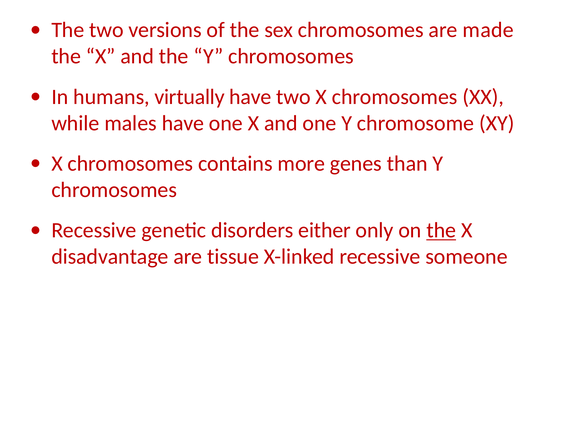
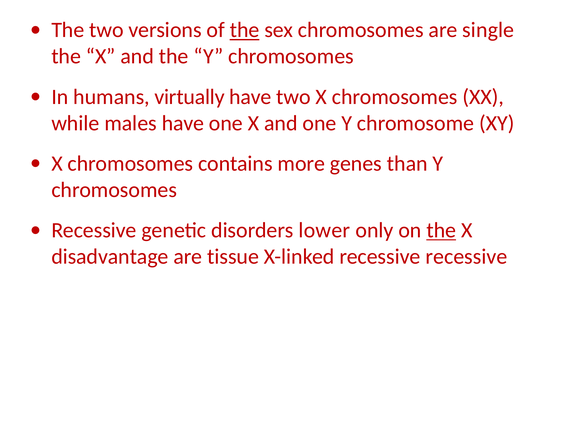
the at (245, 30) underline: none -> present
made: made -> single
either: either -> lower
recessive someone: someone -> recessive
